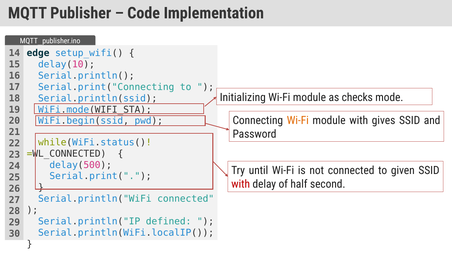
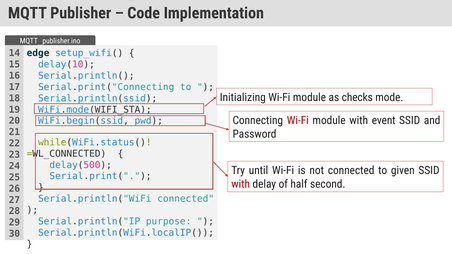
Wi-Fi at (298, 121) colour: orange -> red
gives: gives -> event
defined: defined -> purpose
